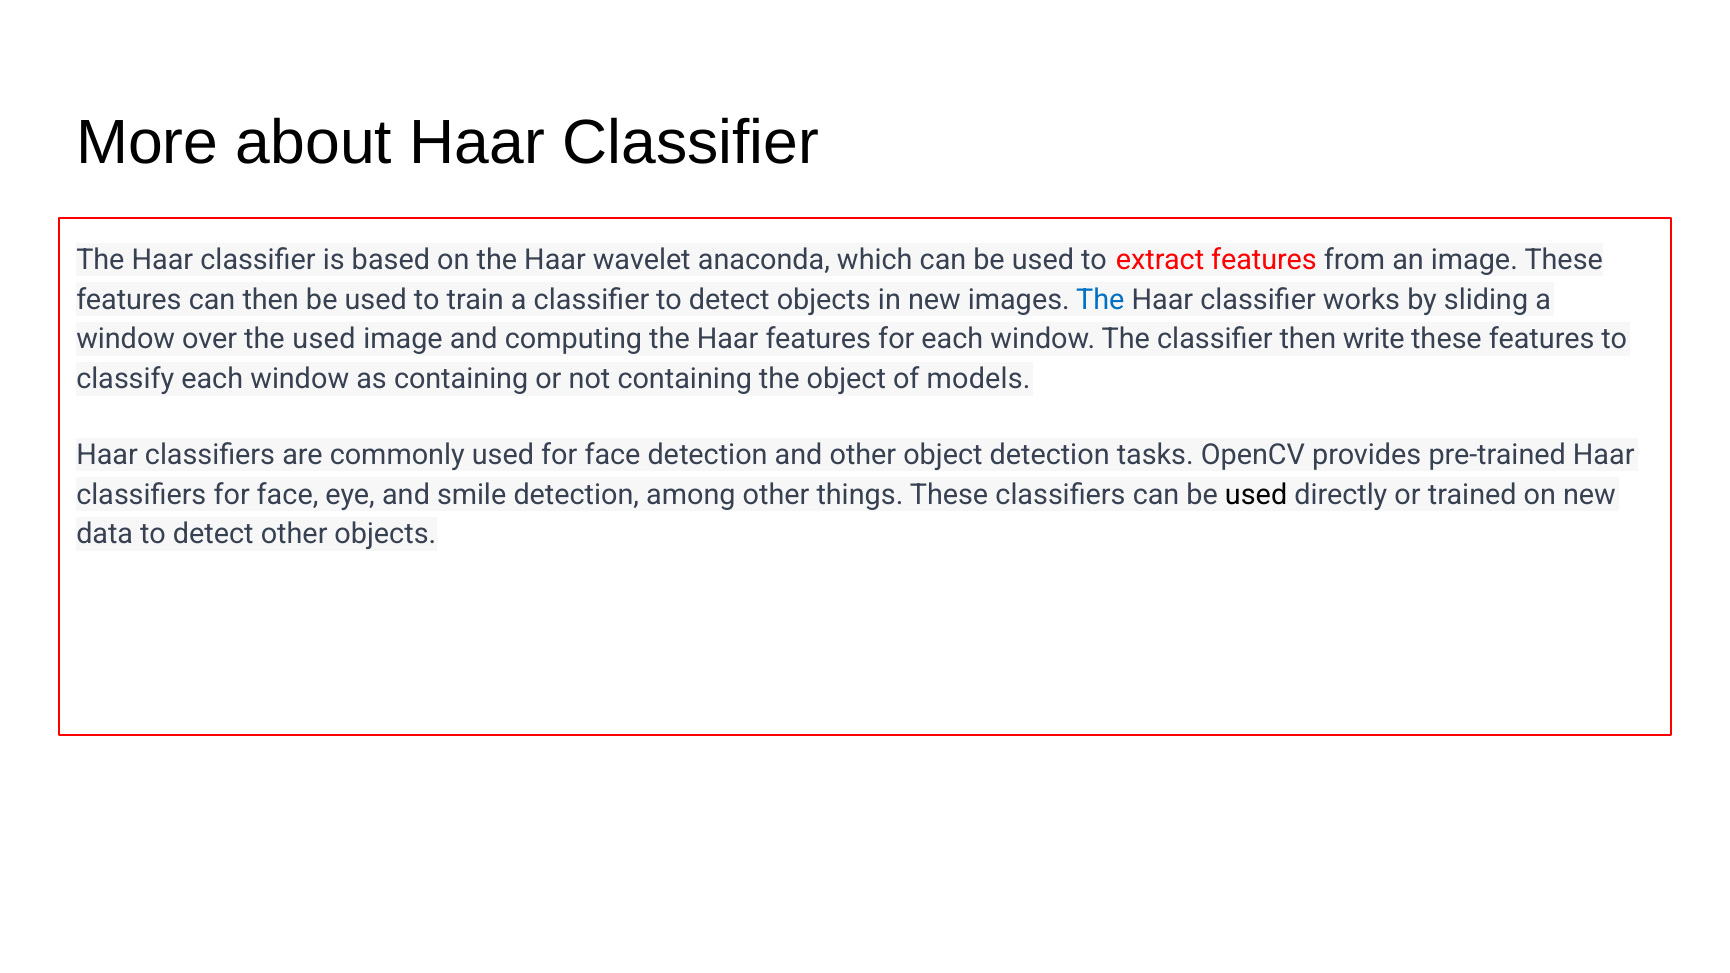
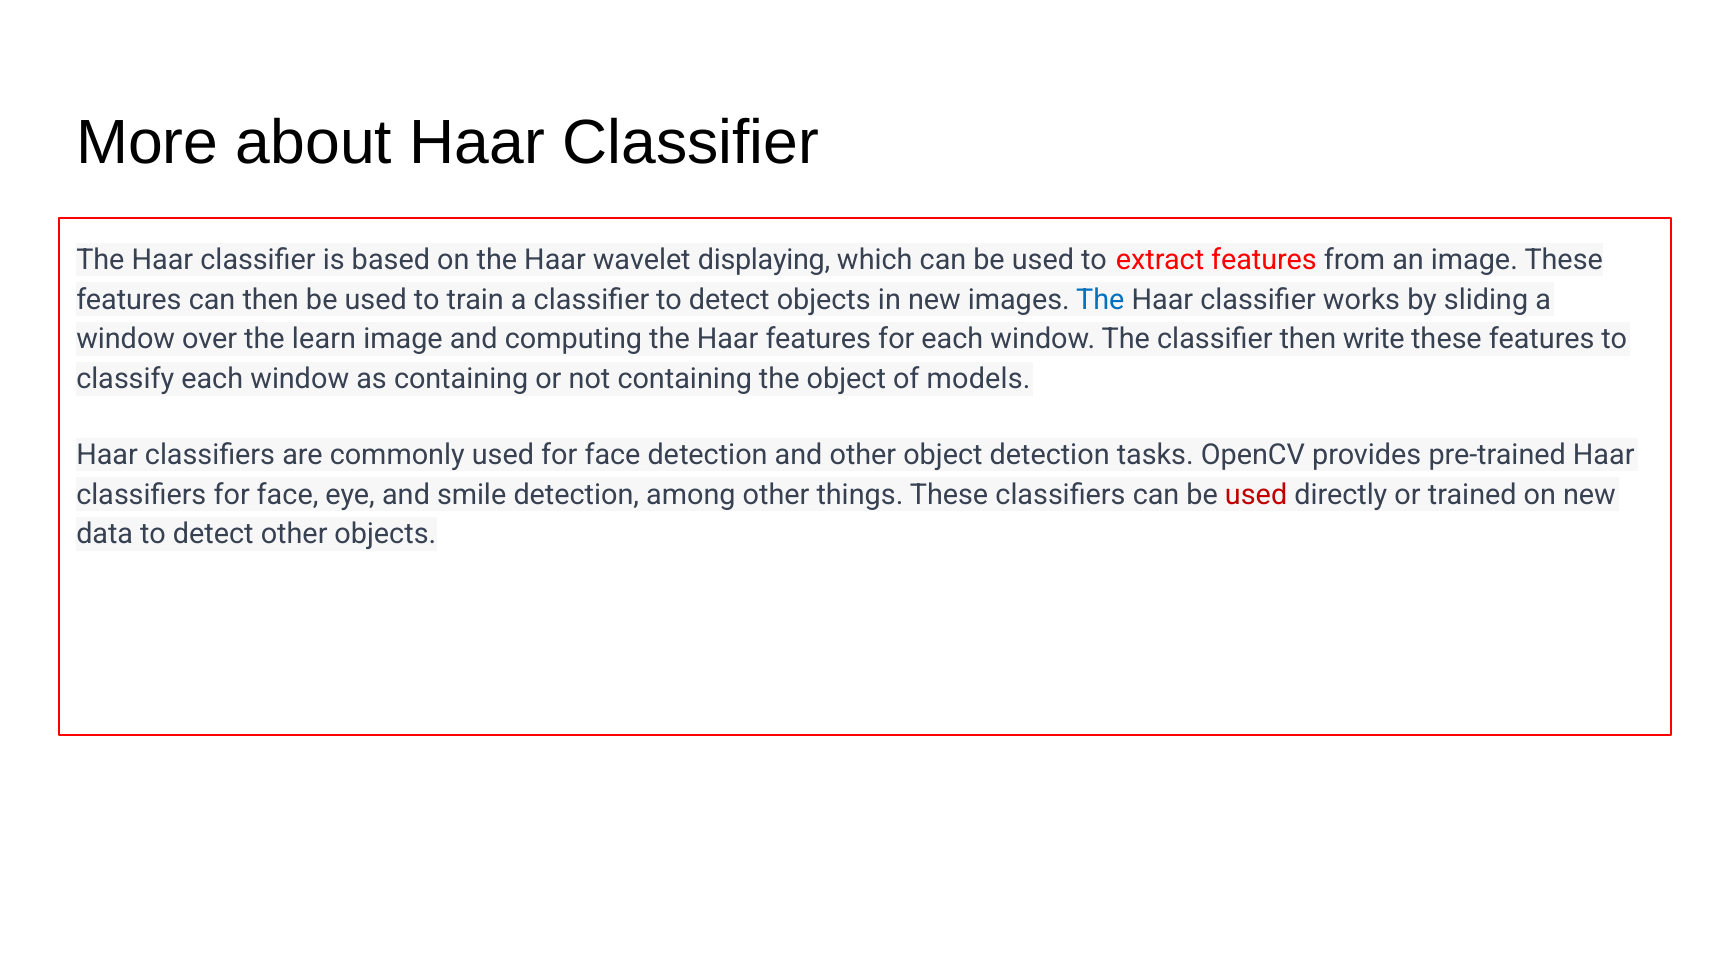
anaconda: anaconda -> displaying
the used: used -> learn
used at (1256, 495) colour: black -> red
